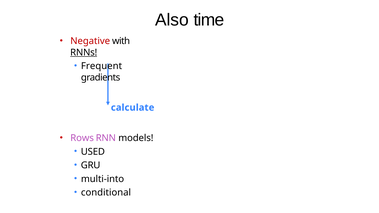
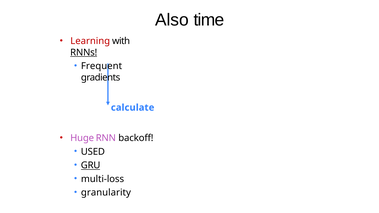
Negative: Negative -> Learning
Rows: Rows -> Huge
models: models -> backoff
GRU underline: none -> present
multi-into: multi-into -> multi-loss
conditional: conditional -> granularity
